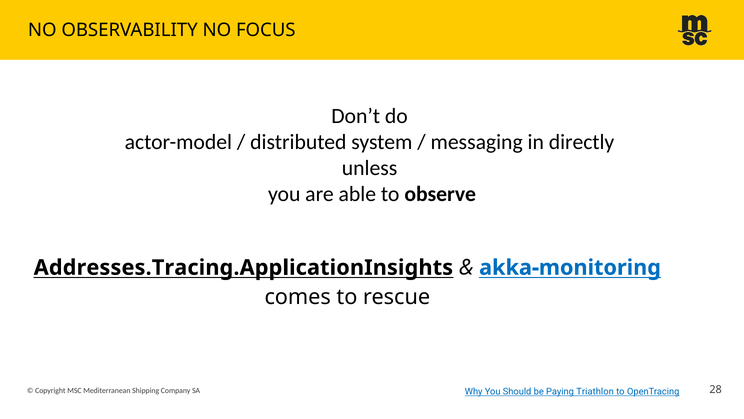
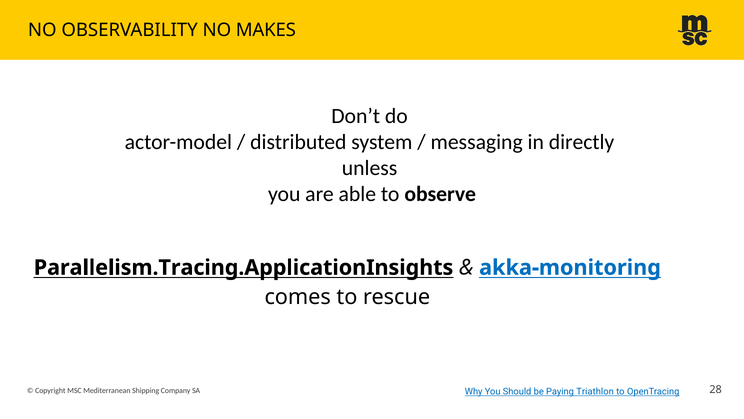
FOCUS: FOCUS -> MAKES
Addresses.Tracing.ApplicationInsights: Addresses.Tracing.ApplicationInsights -> Parallelism.Tracing.ApplicationInsights
